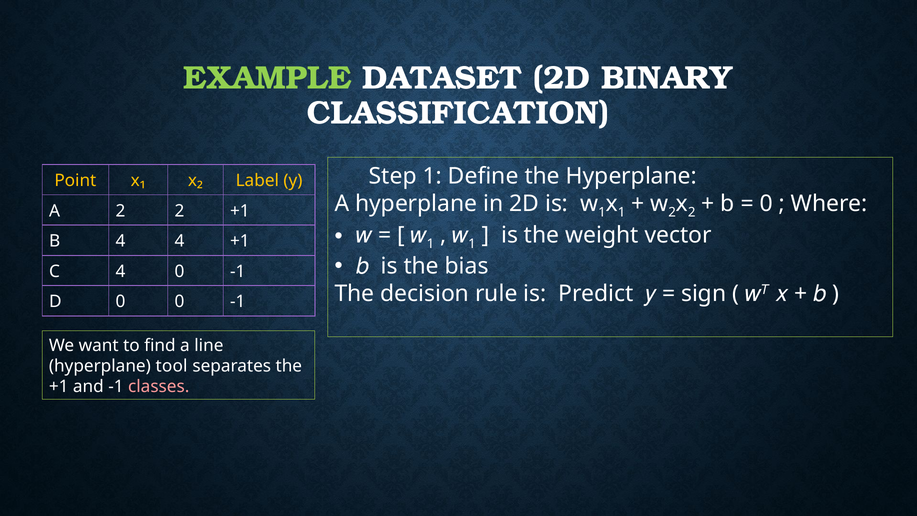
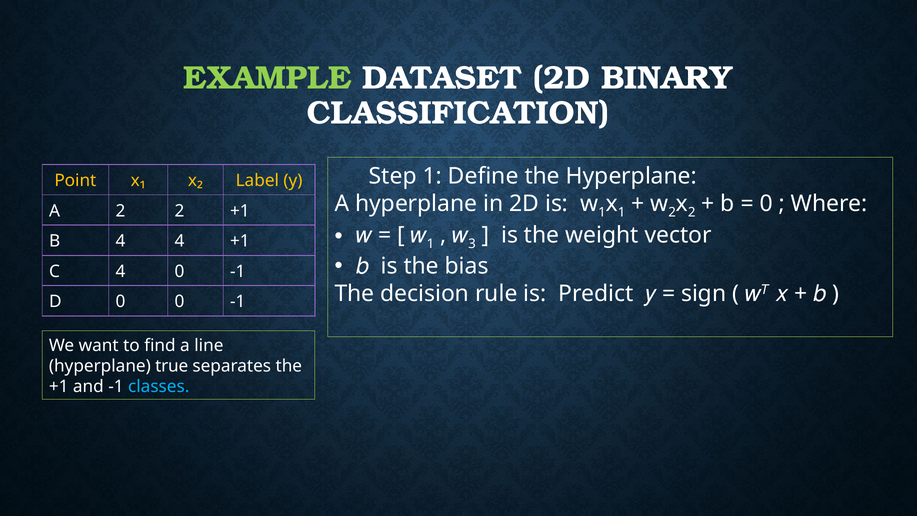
1 at (472, 244): 1 -> 3
tool: tool -> true
classes colour: pink -> light blue
